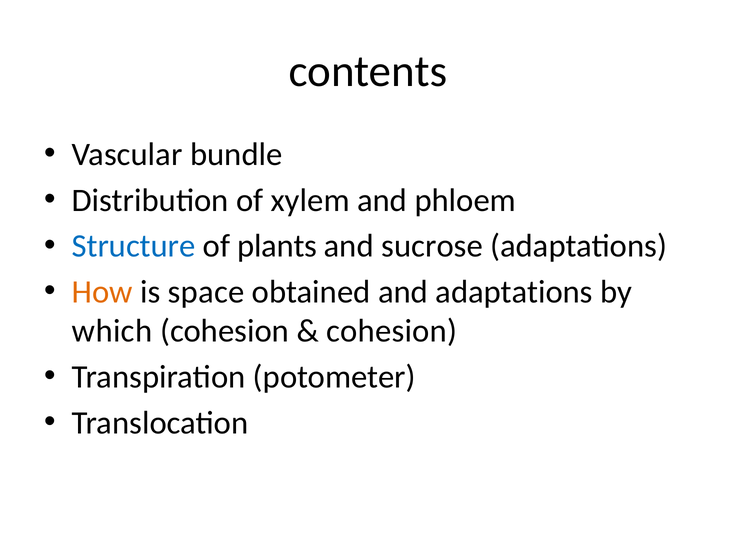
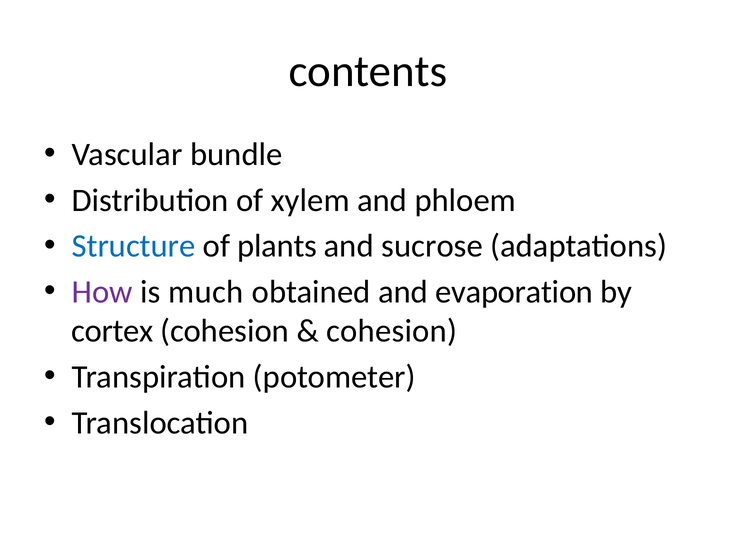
How colour: orange -> purple
space: space -> much
and adaptations: adaptations -> evaporation
which: which -> cortex
